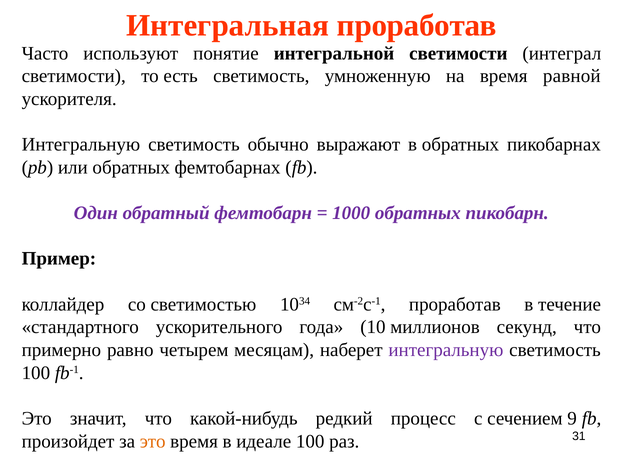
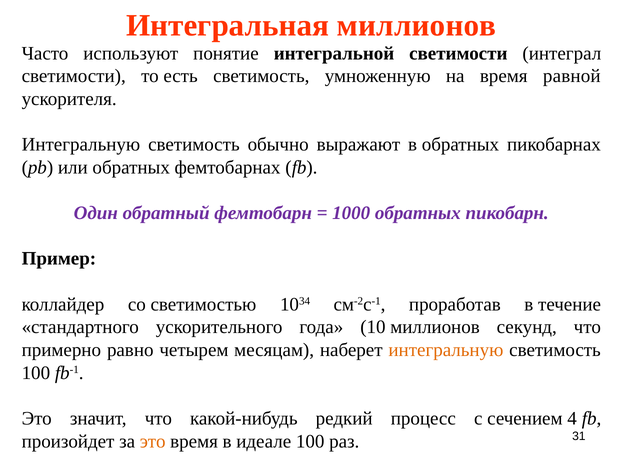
Интегральная проработав: проработав -> миллионов
интегральную at (446, 350) colour: purple -> orange
9: 9 -> 4
